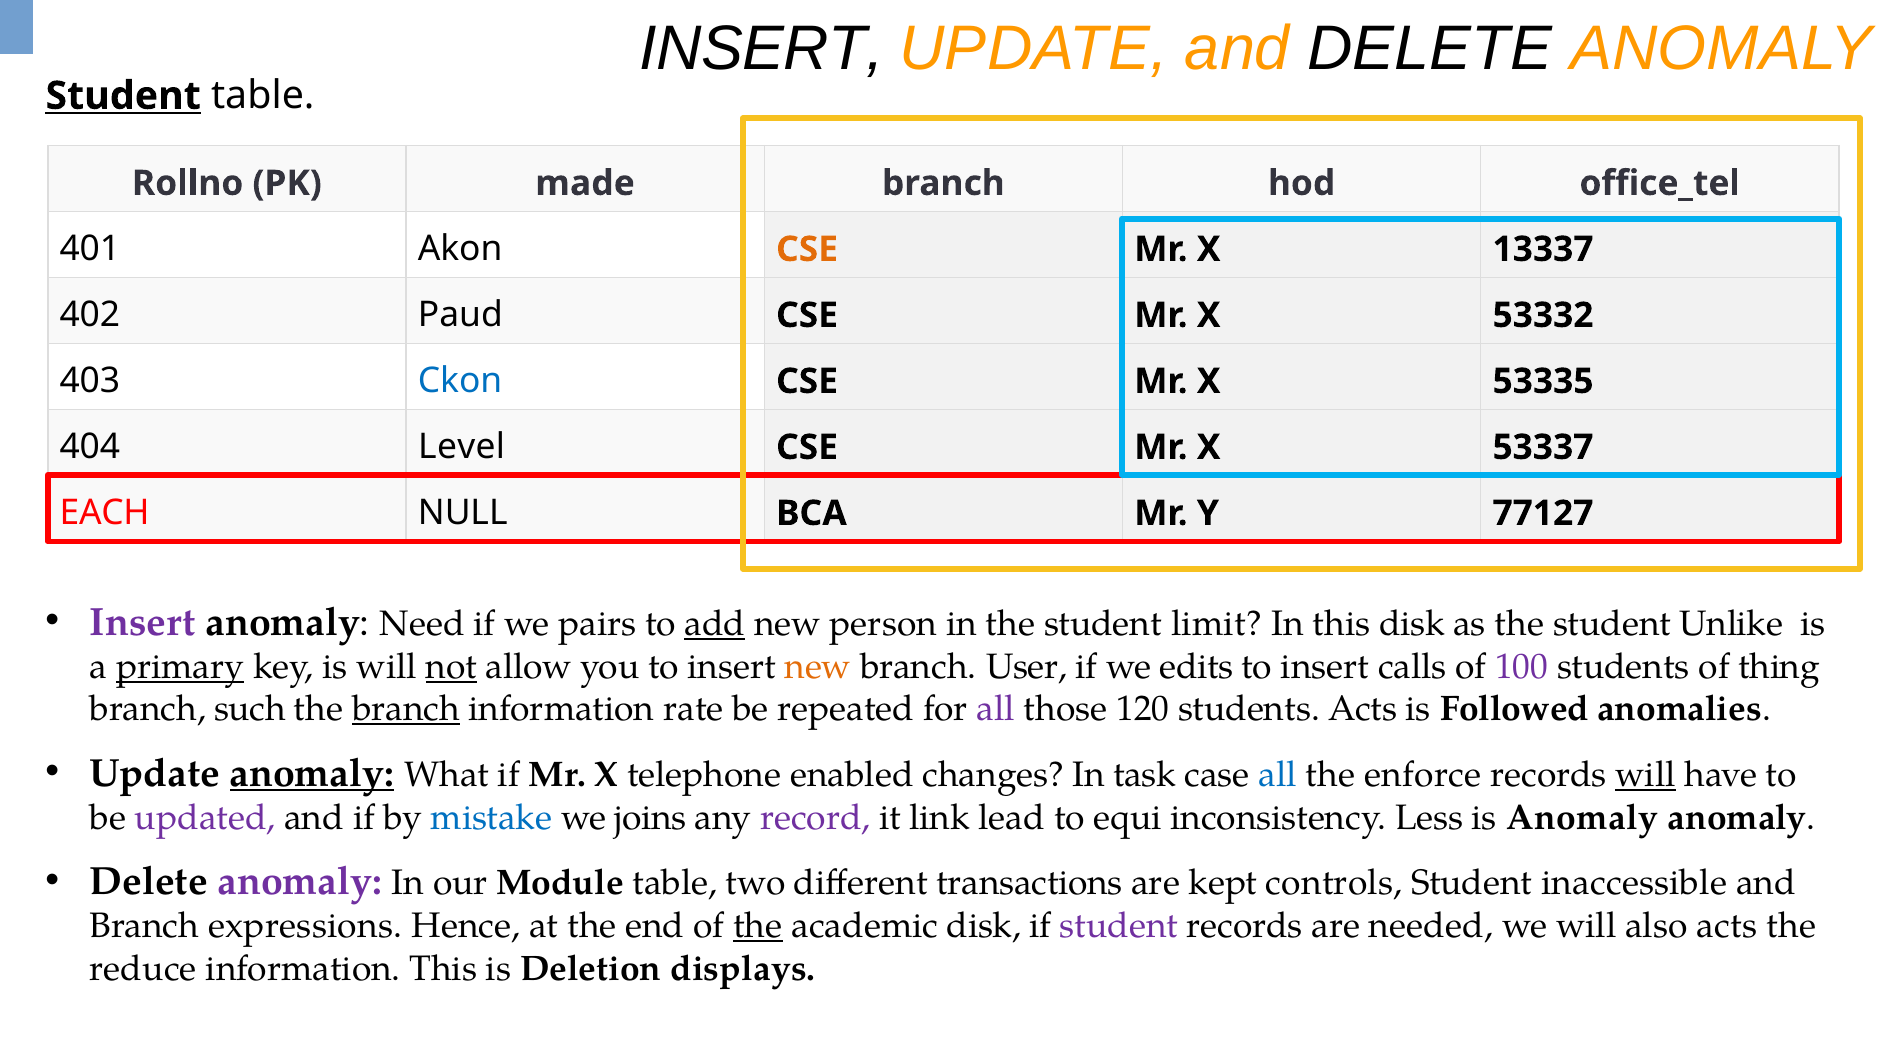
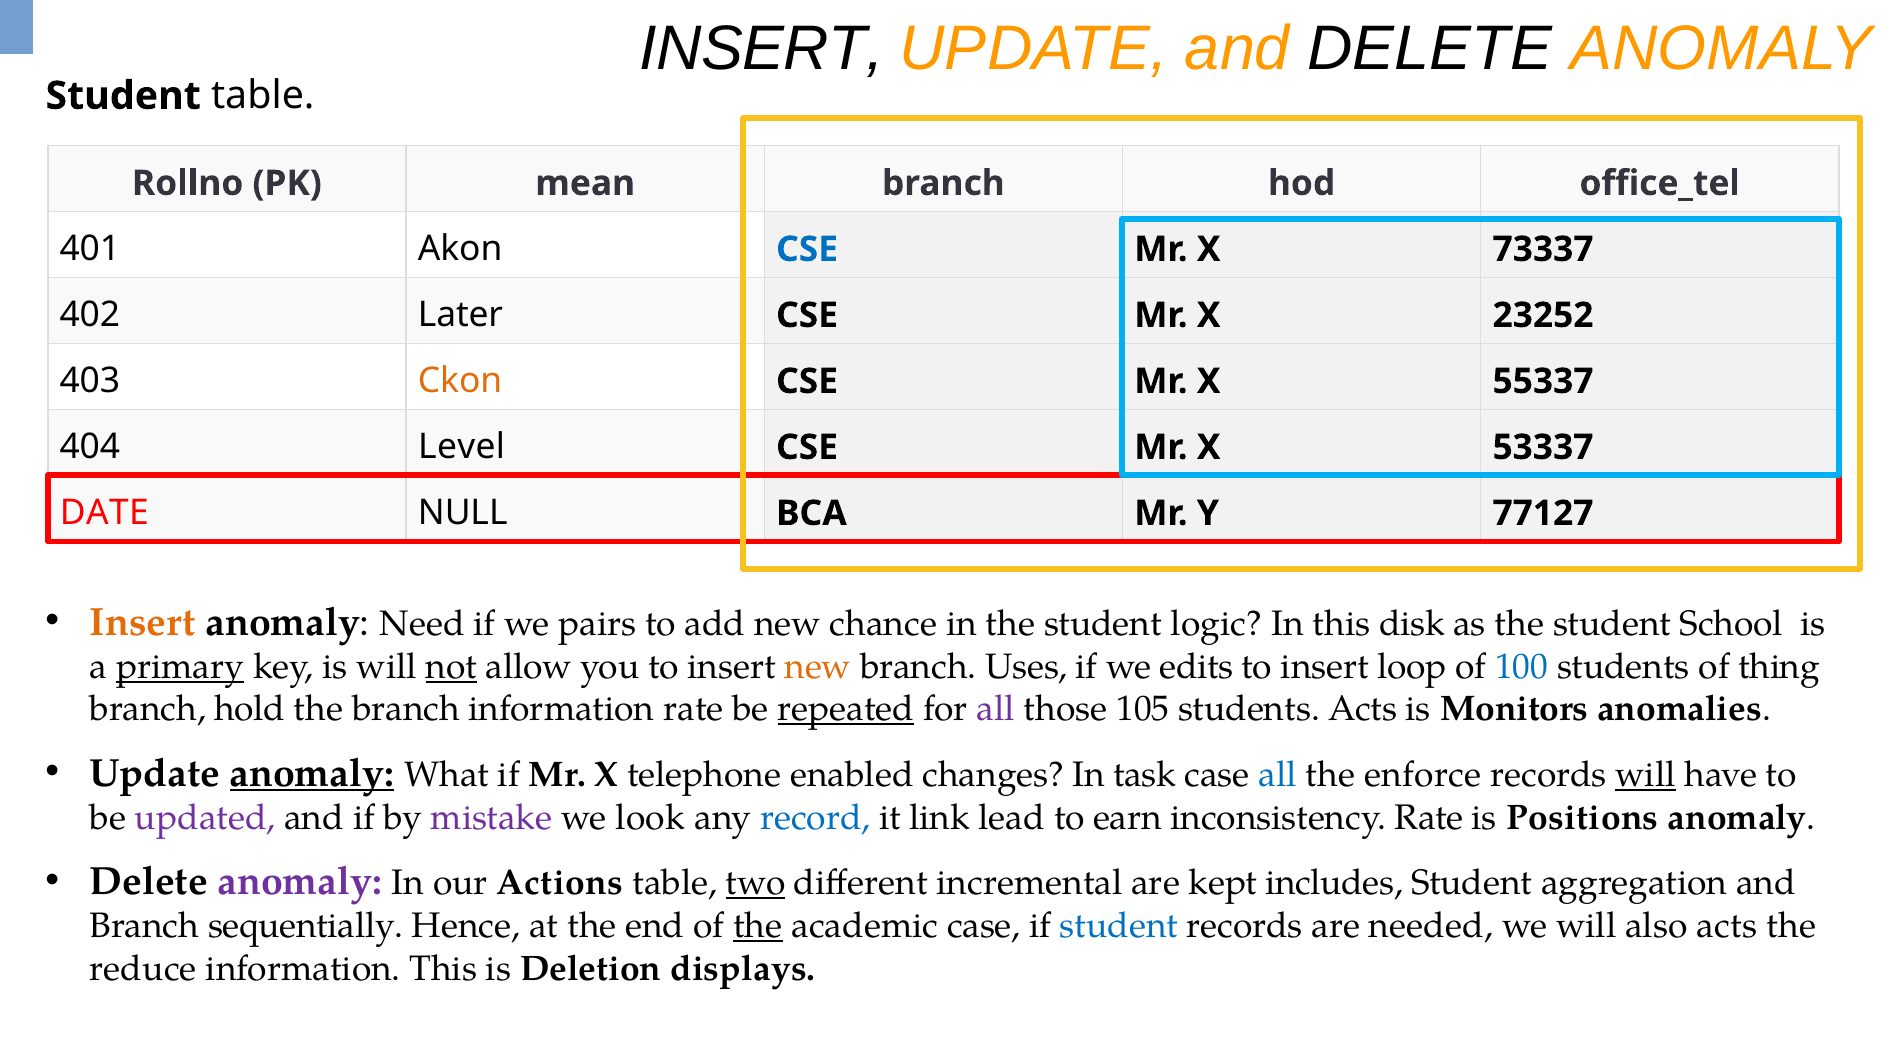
Student at (123, 96) underline: present -> none
made: made -> mean
CSE at (807, 249) colour: orange -> blue
13337: 13337 -> 73337
Paud: Paud -> Later
53332: 53332 -> 23252
Ckon colour: blue -> orange
53335: 53335 -> 55337
EACH: EACH -> DATE
Insert at (143, 622) colour: purple -> orange
add underline: present -> none
person: person -> chance
limit: limit -> logic
Unlike: Unlike -> School
User: User -> Uses
calls: calls -> loop
100 colour: purple -> blue
such: such -> hold
branch at (406, 709) underline: present -> none
repeated underline: none -> present
120: 120 -> 105
Followed: Followed -> Monitors
mistake colour: blue -> purple
joins: joins -> look
record colour: purple -> blue
equi: equi -> earn
inconsistency Less: Less -> Rate
is Anomaly: Anomaly -> Positions
Module: Module -> Actions
two underline: none -> present
transactions: transactions -> incremental
controls: controls -> includes
inaccessible: inaccessible -> aggregation
expressions: expressions -> sequentially
academic disk: disk -> case
student at (1119, 926) colour: purple -> blue
